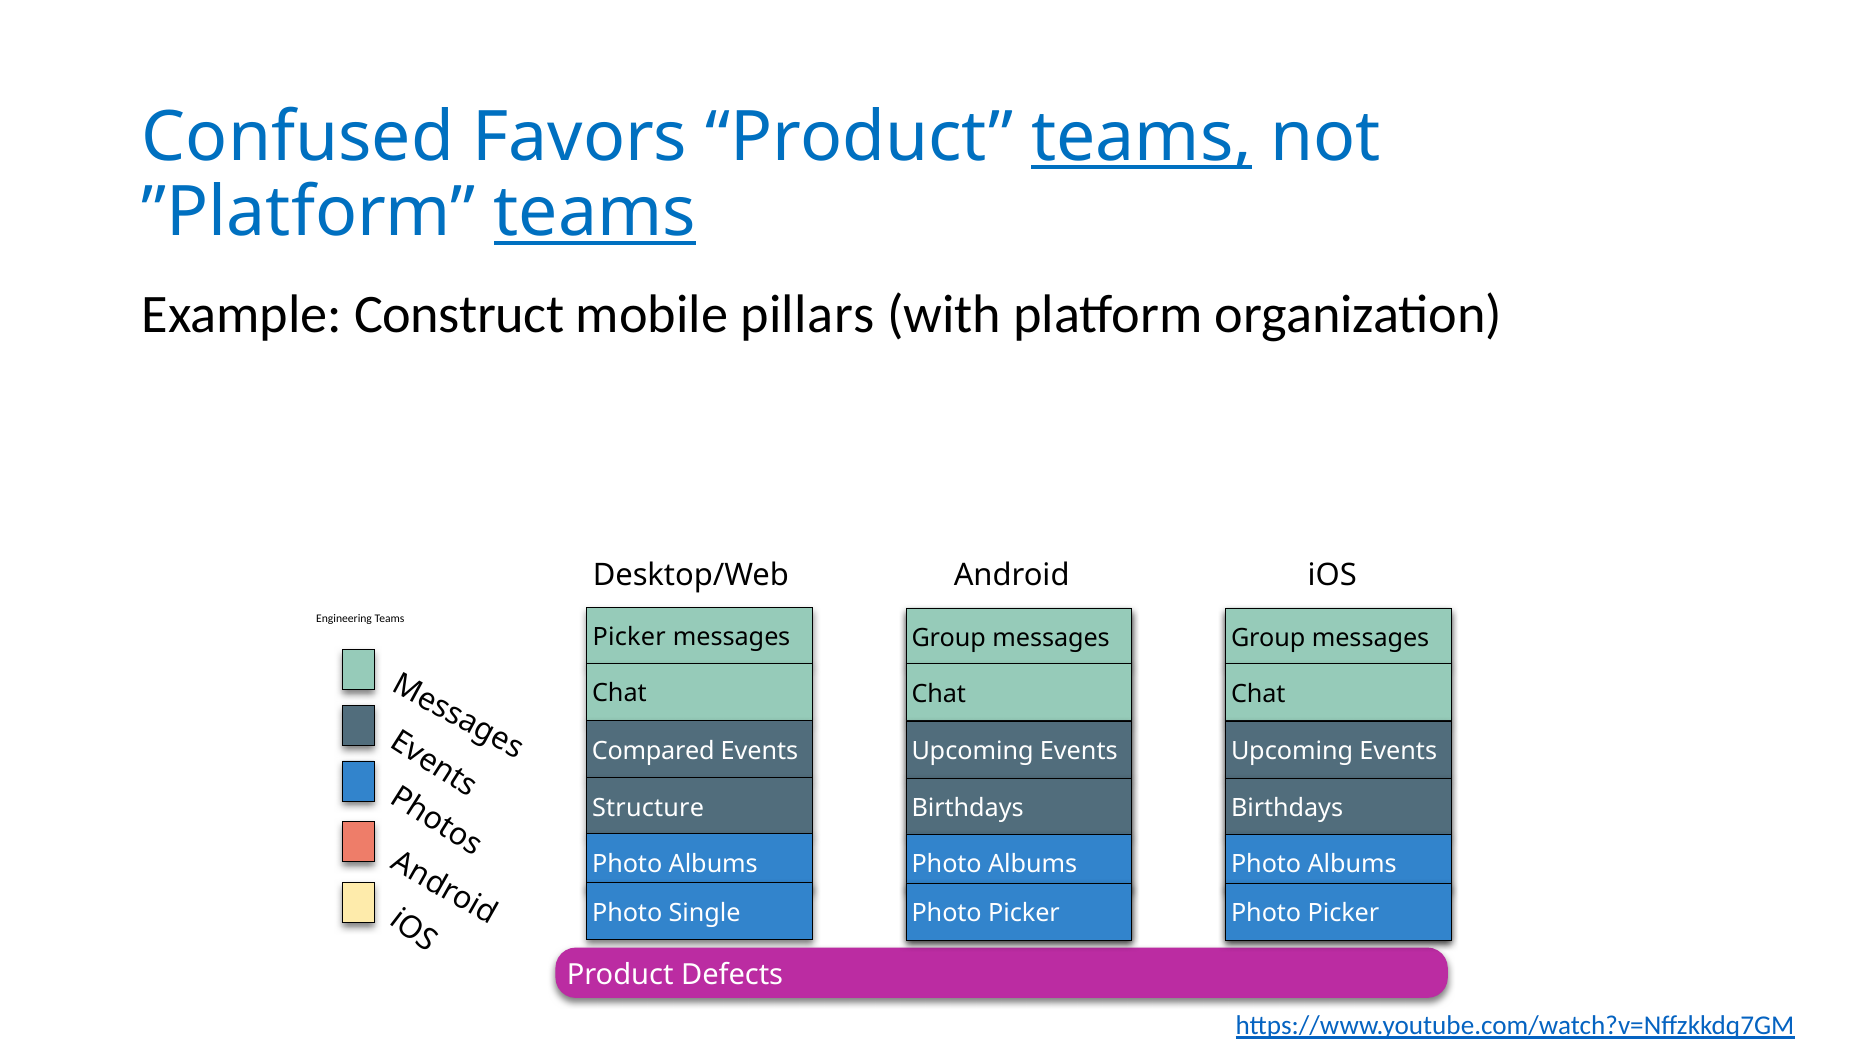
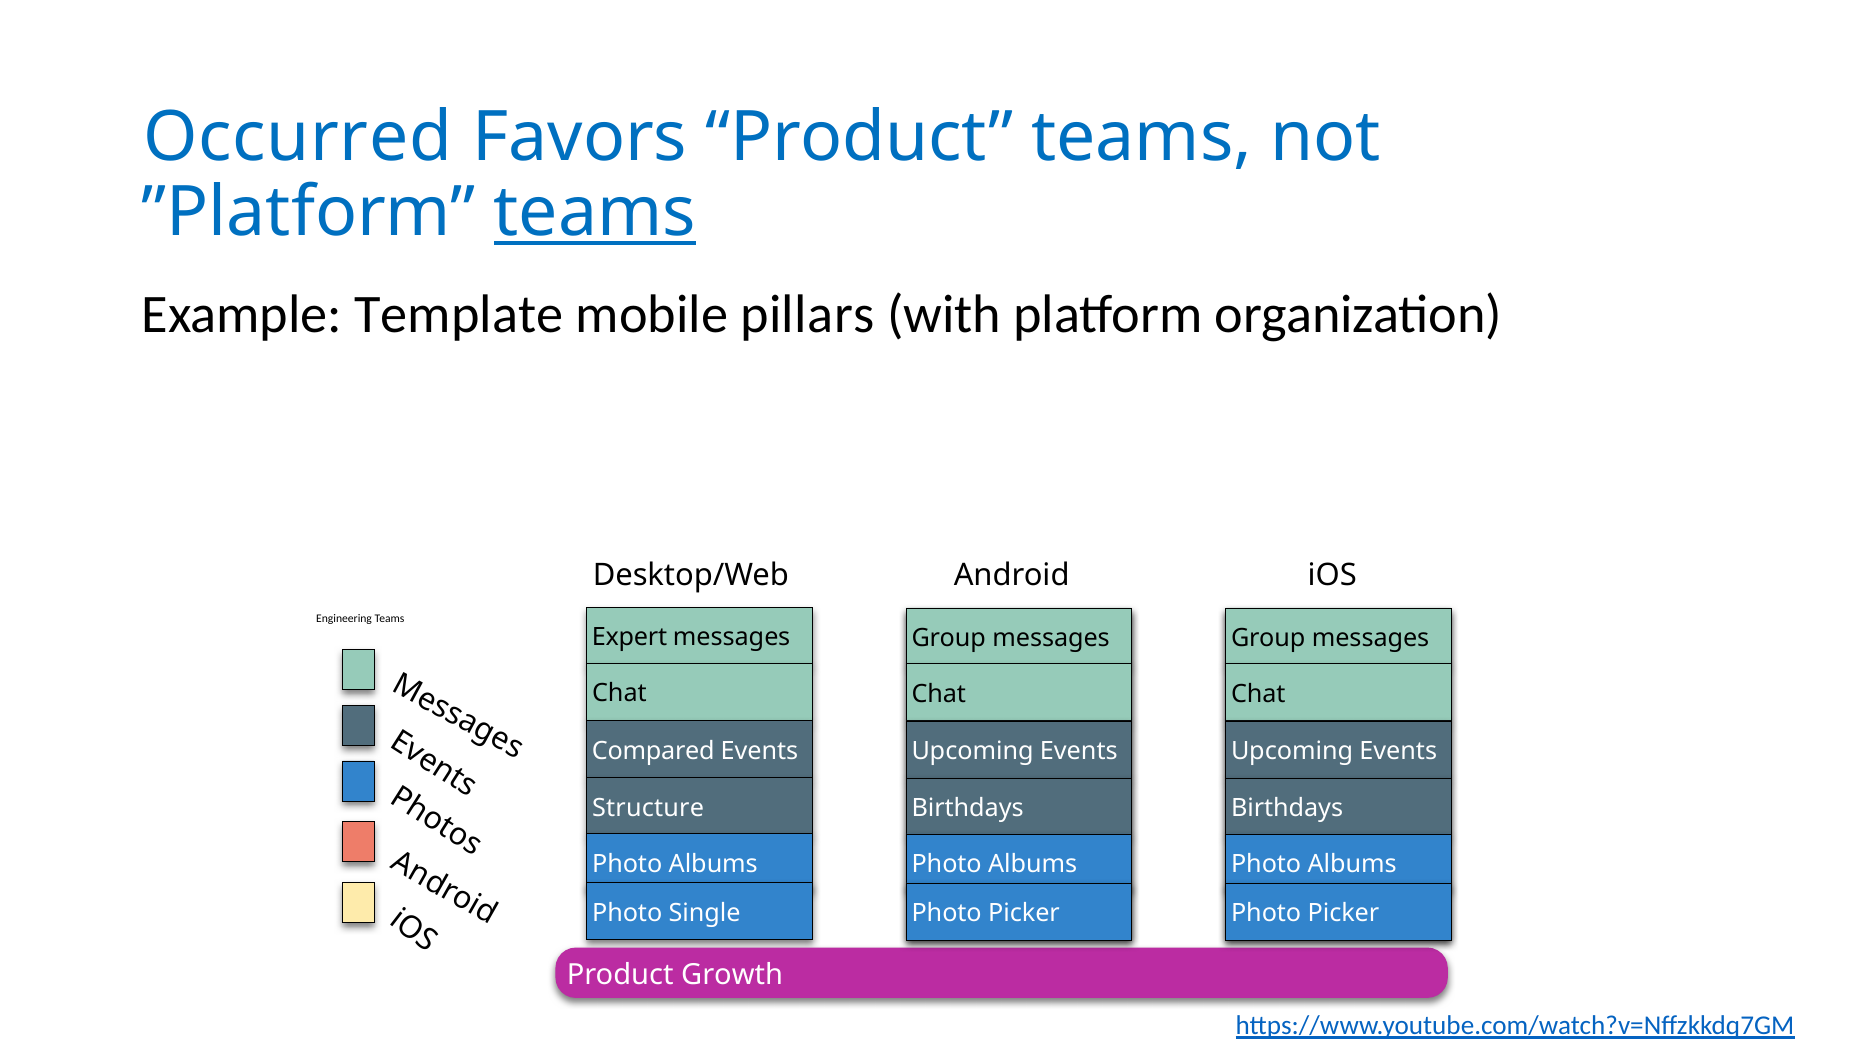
Confused: Confused -> Occurred
teams at (1142, 137) underline: present -> none
Construct: Construct -> Template
Picker at (629, 638): Picker -> Expert
Defects: Defects -> Growth
